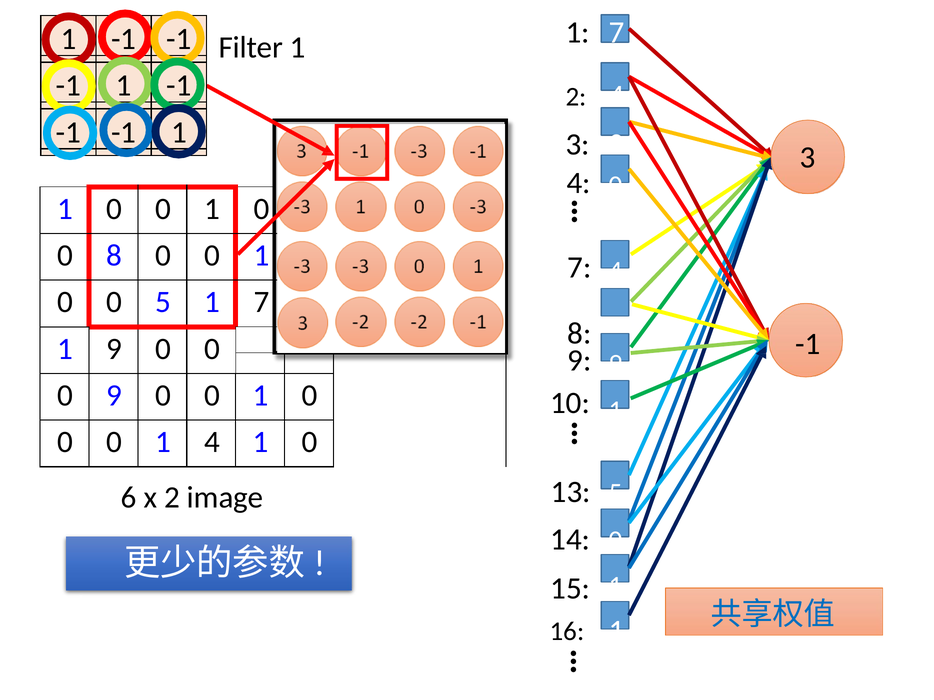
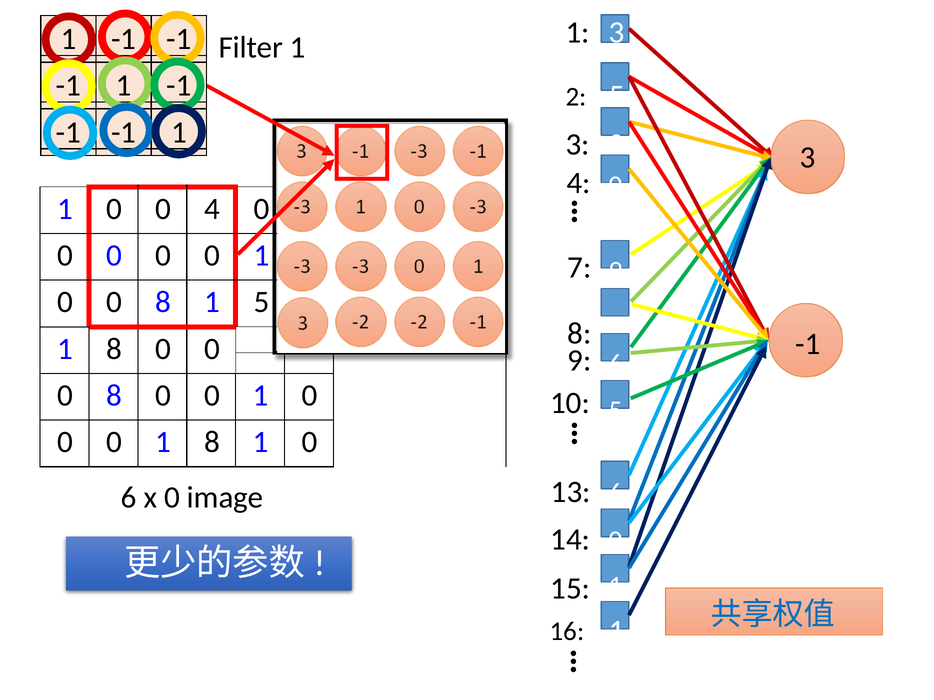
7 at (617, 33): 7 -> 3
2 4: 4 -> 5
1 0 0 1: 1 -> 4
8 at (114, 256): 8 -> 0
7 4: 4 -> 9
5 at (163, 302): 5 -> 8
7 at (262, 302): 7 -> 5
9 at (114, 349): 9 -> 8
9 9: 9 -> 6
9 at (114, 396): 9 -> 8
10 1: 1 -> 5
0 1 4: 4 -> 8
13 5: 5 -> 6
x 2: 2 -> 0
